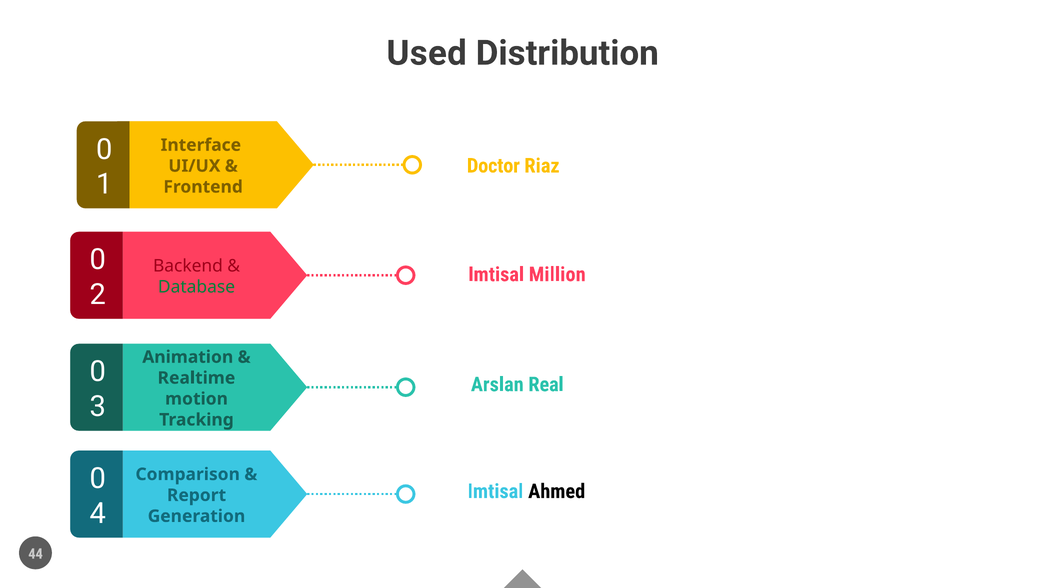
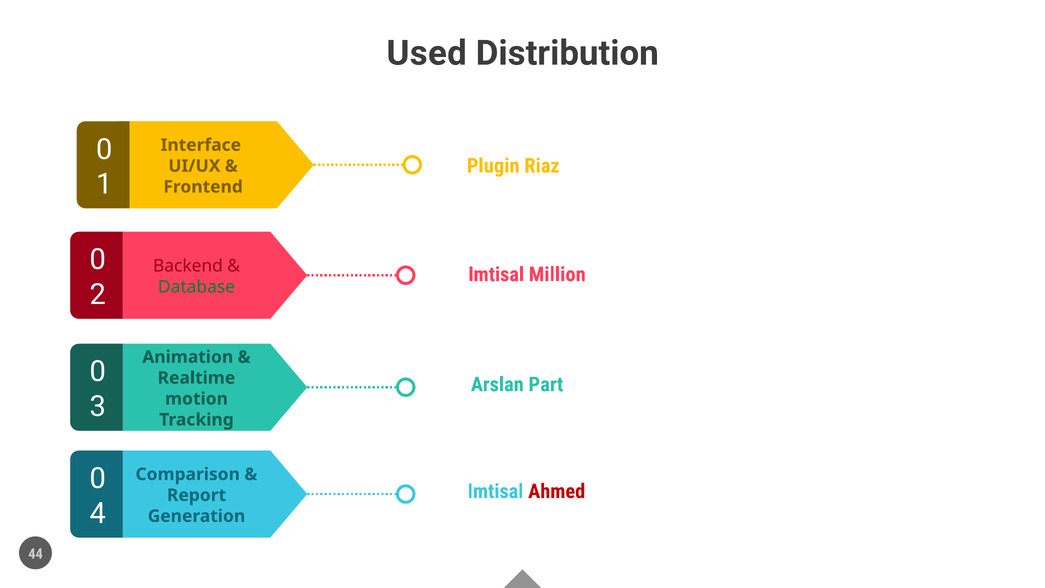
Doctor: Doctor -> Plugin
Real: Real -> Part
Ahmed colour: black -> red
